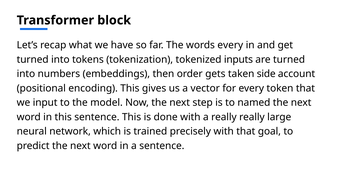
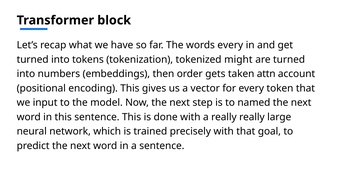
inputs: inputs -> might
side: side -> attn
